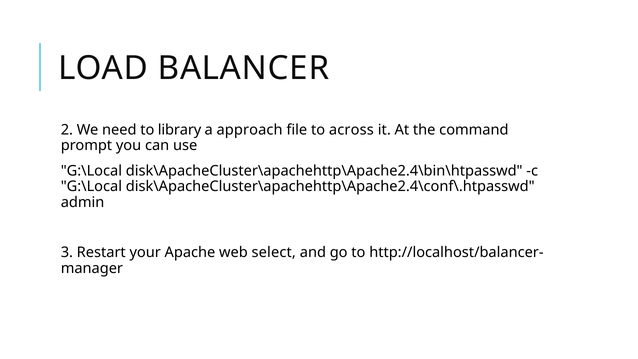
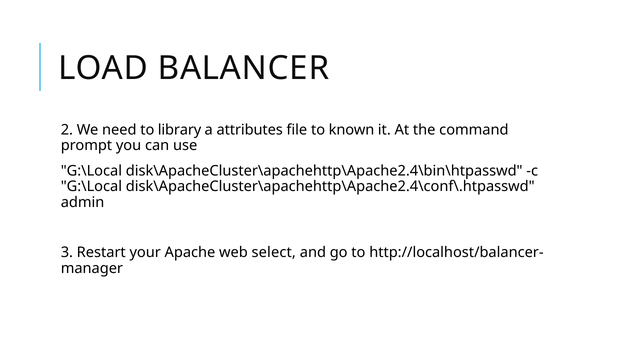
approach: approach -> attributes
across: across -> known
